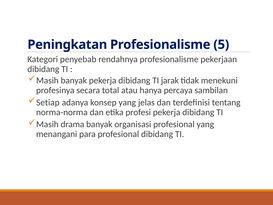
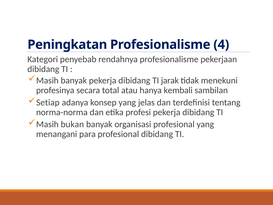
5: 5 -> 4
percaya: percaya -> kembali
drama: drama -> bukan
